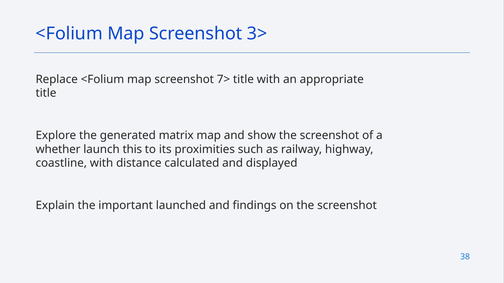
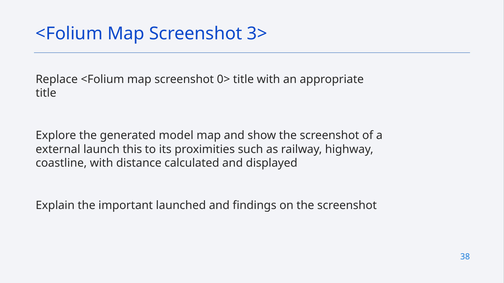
7>: 7> -> 0>
matrix: matrix -> model
whether: whether -> external
